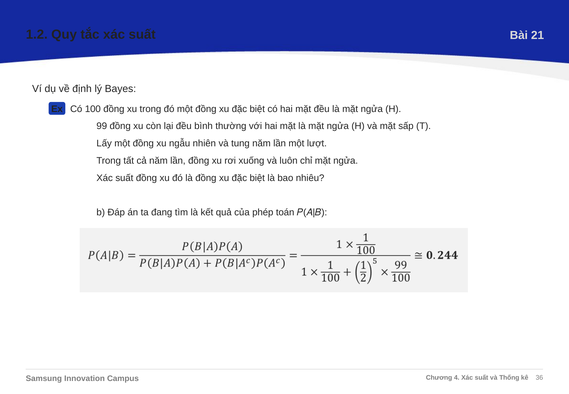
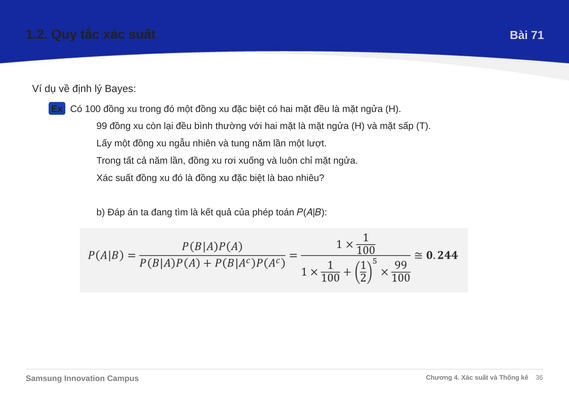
21: 21 -> 71
